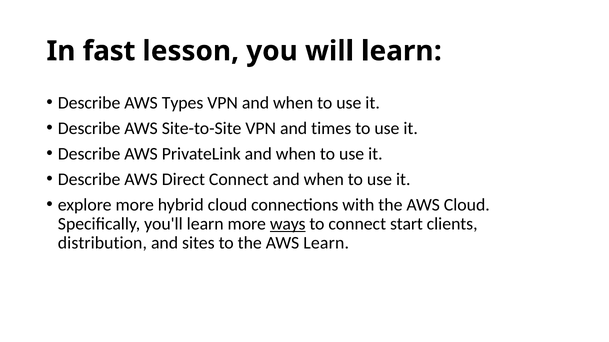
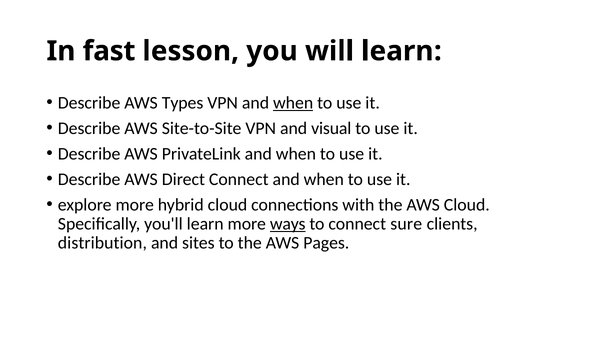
when at (293, 103) underline: none -> present
times: times -> visual
start: start -> sure
AWS Learn: Learn -> Pages
